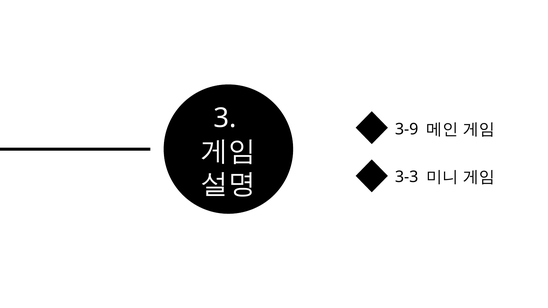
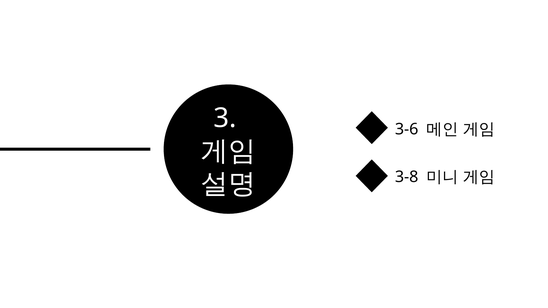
3-9: 3-9 -> 3-6
3-3: 3-3 -> 3-8
